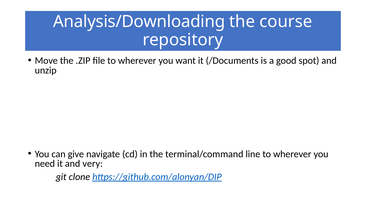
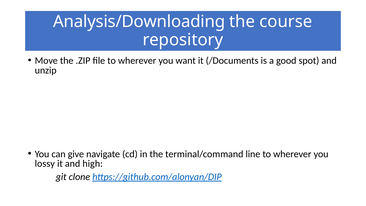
need: need -> lossy
very: very -> high
